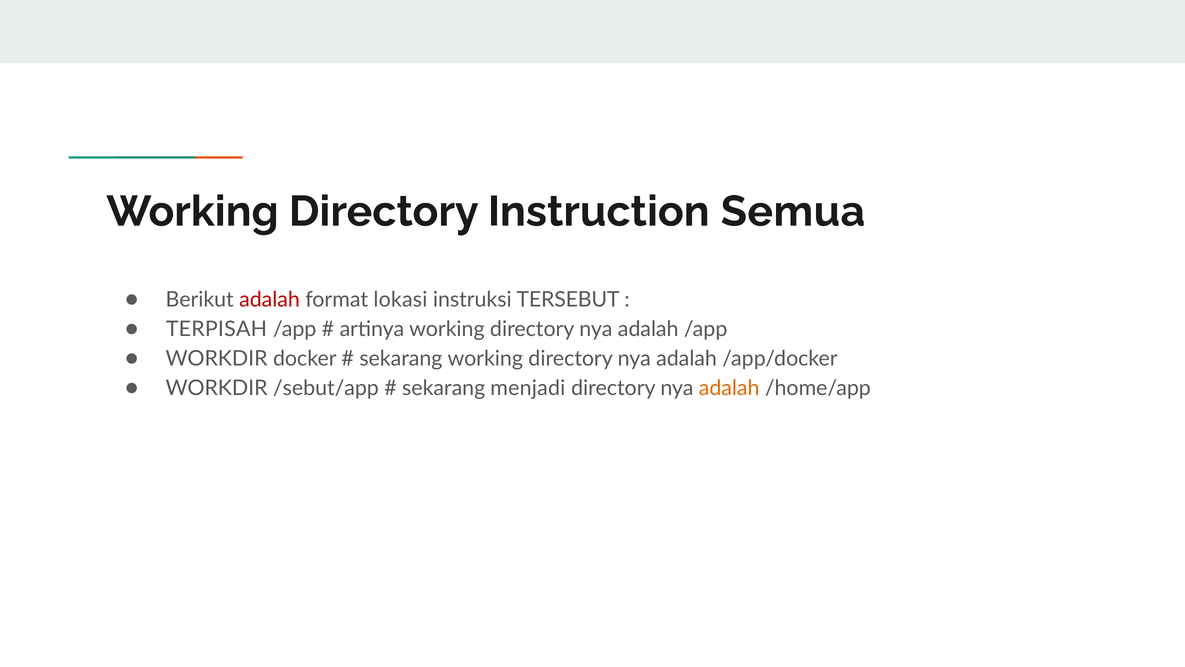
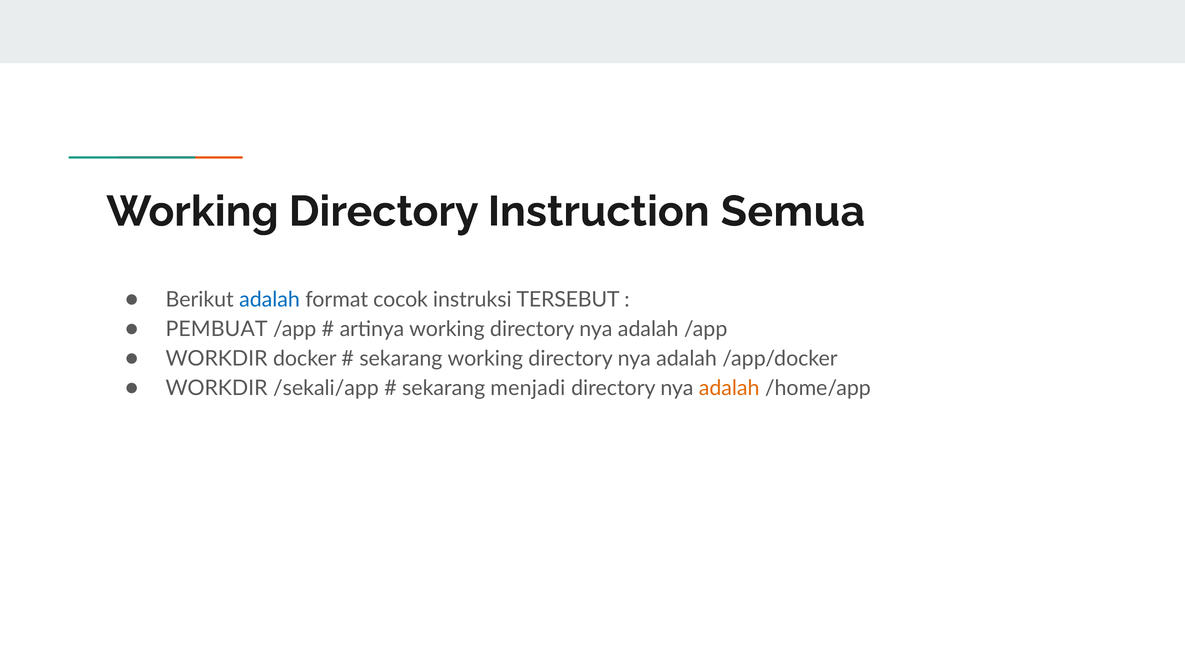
adalah at (270, 299) colour: red -> blue
lokasi: lokasi -> cocok
TERPISAH: TERPISAH -> PEMBUAT
/sebut/app: /sebut/app -> /sekali/app
